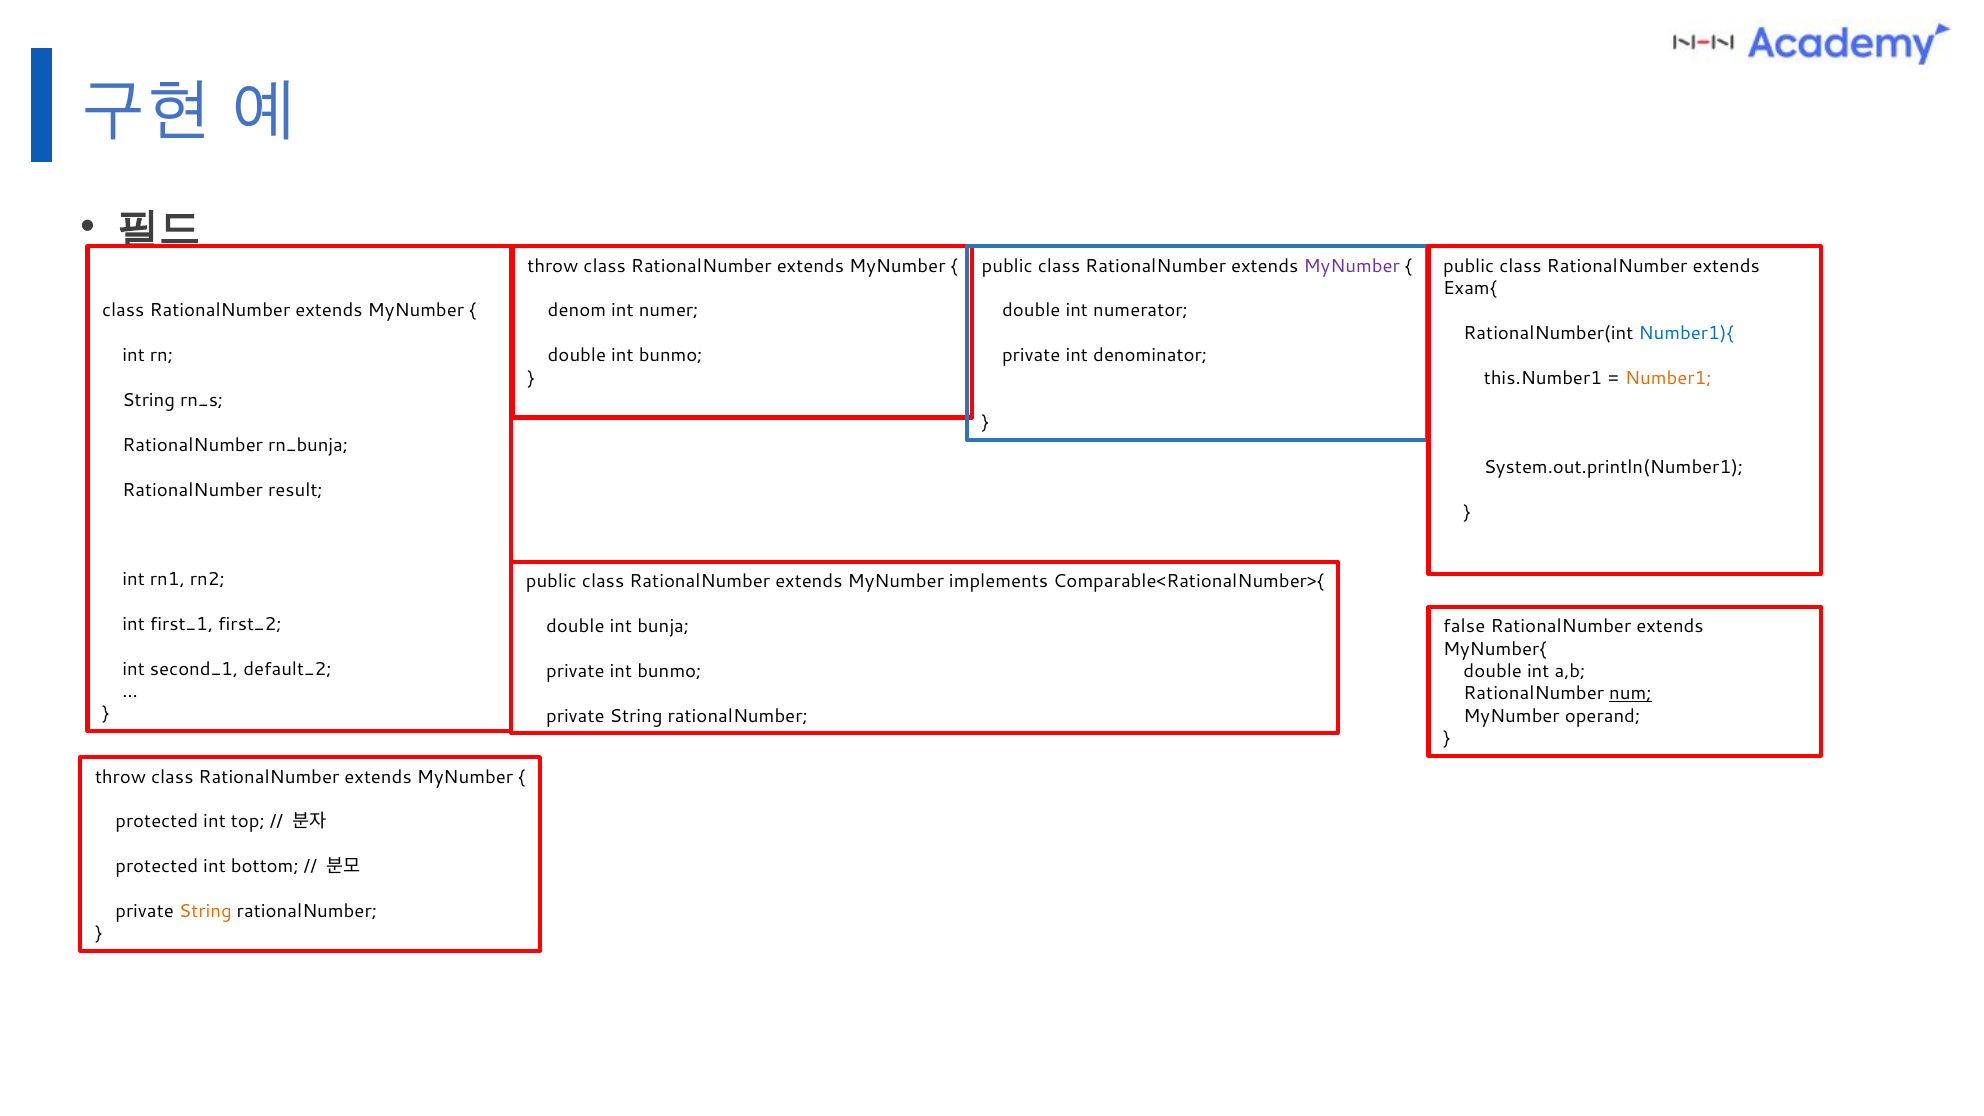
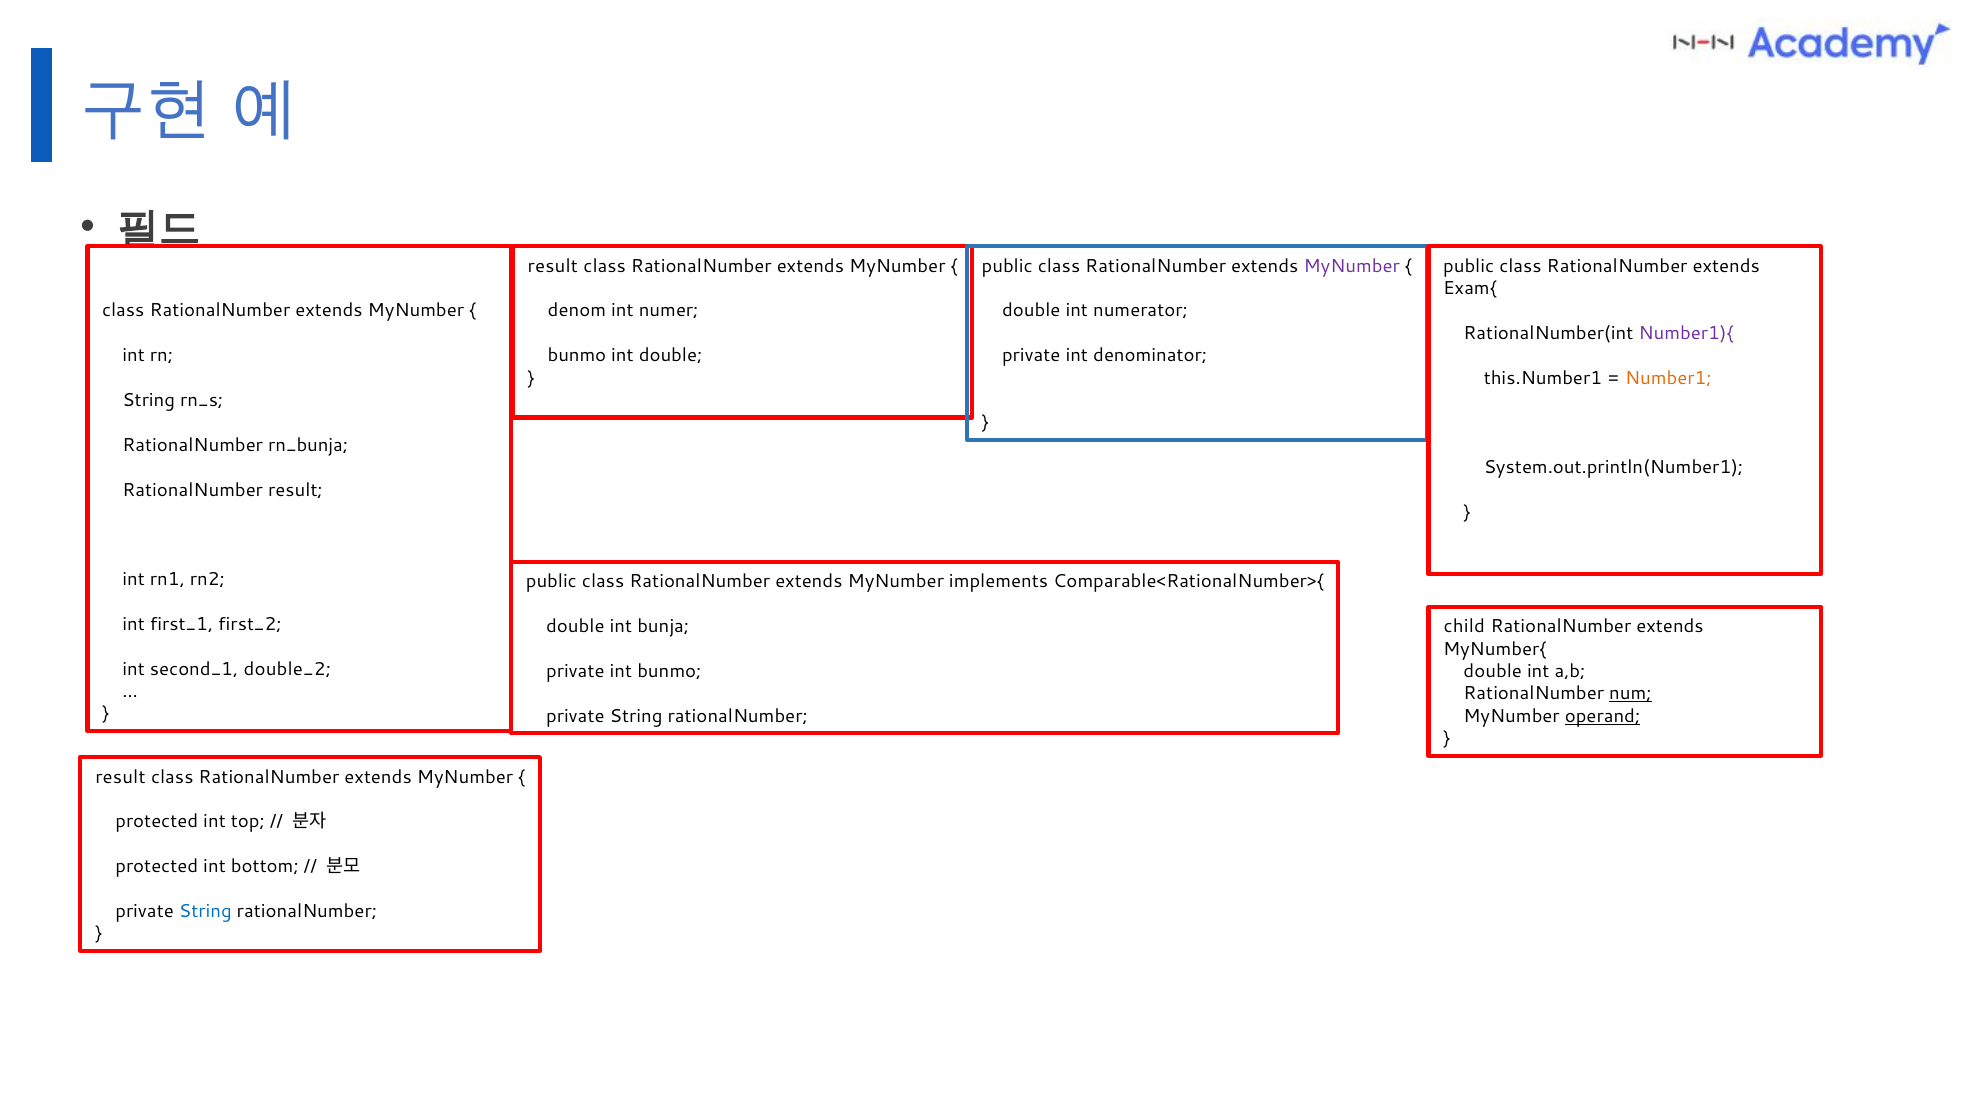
throw at (553, 266): throw -> result
Number1){ colour: blue -> purple
double at (577, 356): double -> bunmo
bunmo at (671, 356): bunmo -> double
false: false -> child
default_2: default_2 -> double_2
operand underline: none -> present
throw at (121, 777): throw -> result
String at (205, 911) colour: orange -> blue
